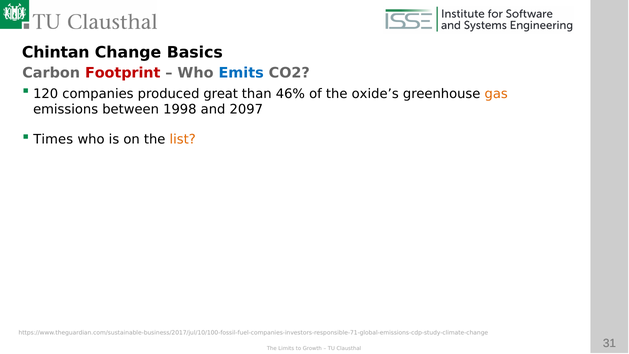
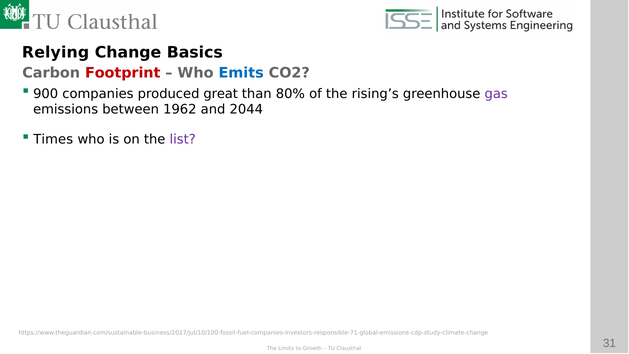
Chintan: Chintan -> Relying
120: 120 -> 900
46%: 46% -> 80%
oxide’s: oxide’s -> rising’s
gas colour: orange -> purple
1998: 1998 -> 1962
2097: 2097 -> 2044
list colour: orange -> purple
